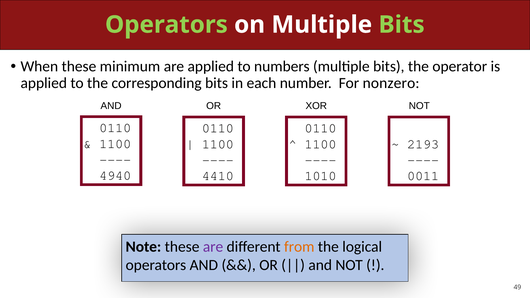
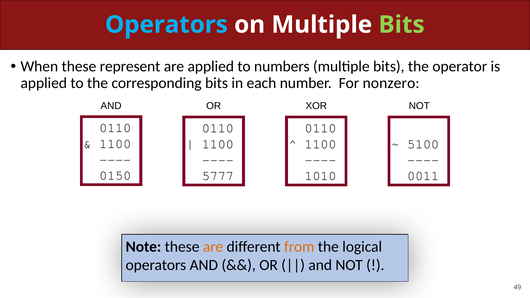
Operators at (166, 25) colour: light green -> light blue
minimum: minimum -> represent
2193: 2193 -> 5100
4940: 4940 -> 0150
4410: 4410 -> 5777
are at (213, 247) colour: purple -> orange
